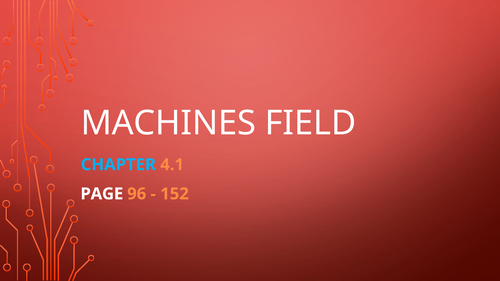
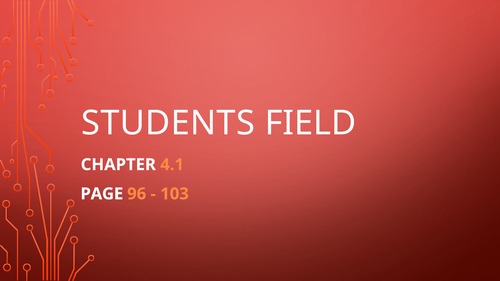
MACHINES: MACHINES -> STUDENTS
CHAPTER colour: light blue -> white
152: 152 -> 103
